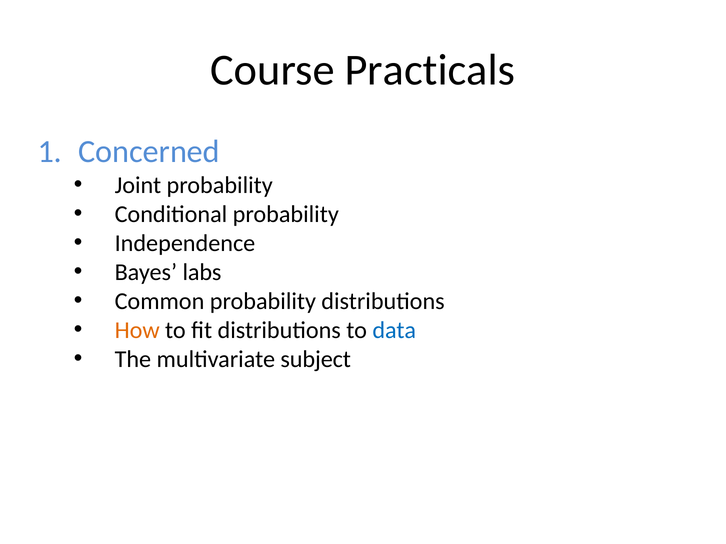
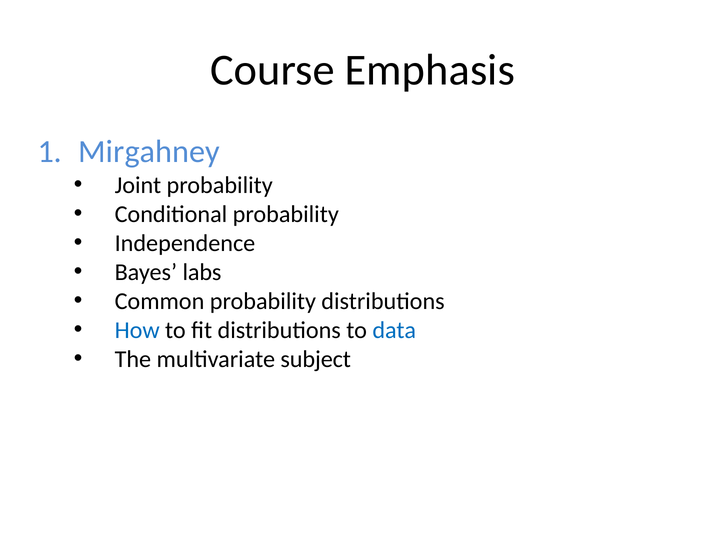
Practicals: Practicals -> Emphasis
Concerned: Concerned -> Mirgahney
How colour: orange -> blue
